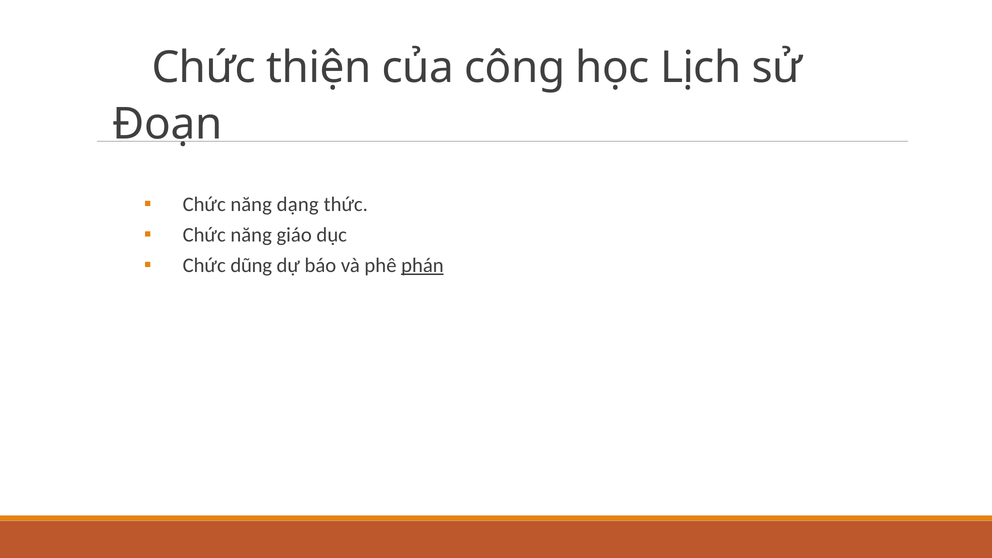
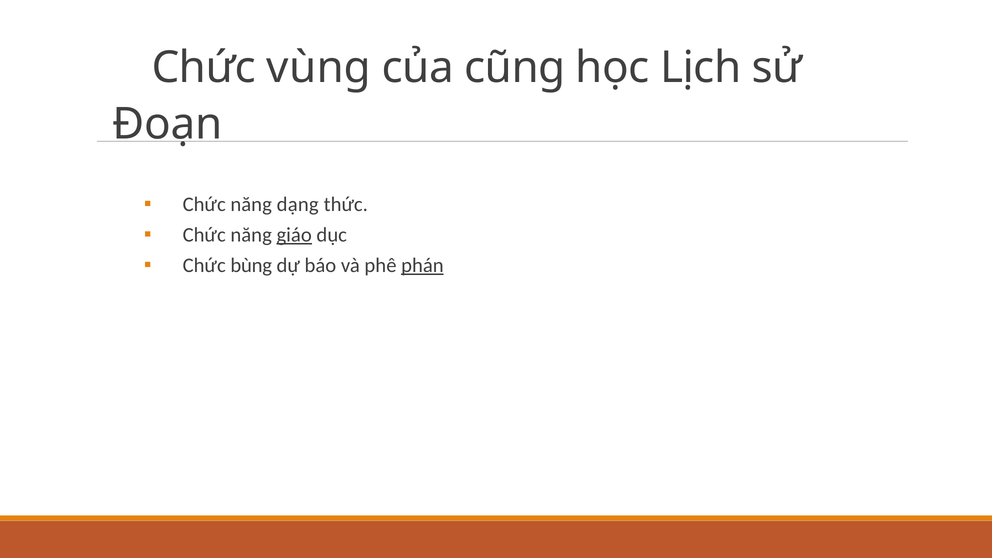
thiện: thiện -> vùng
công: công -> cũng
giáo underline: none -> present
dũng: dũng -> bùng
